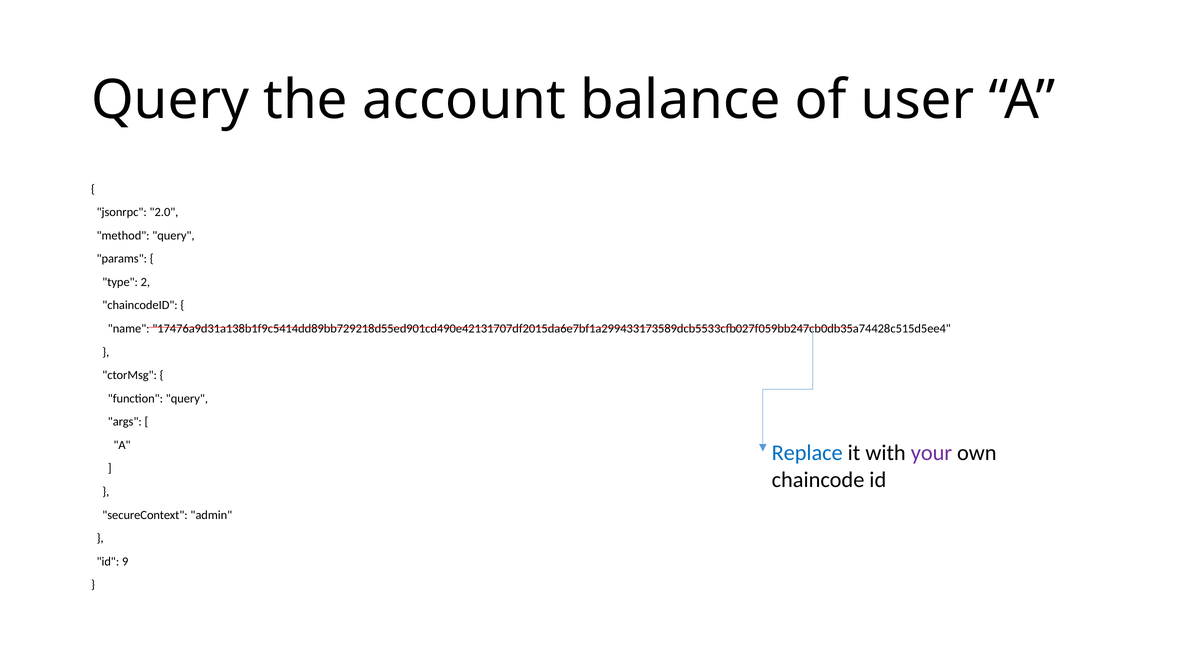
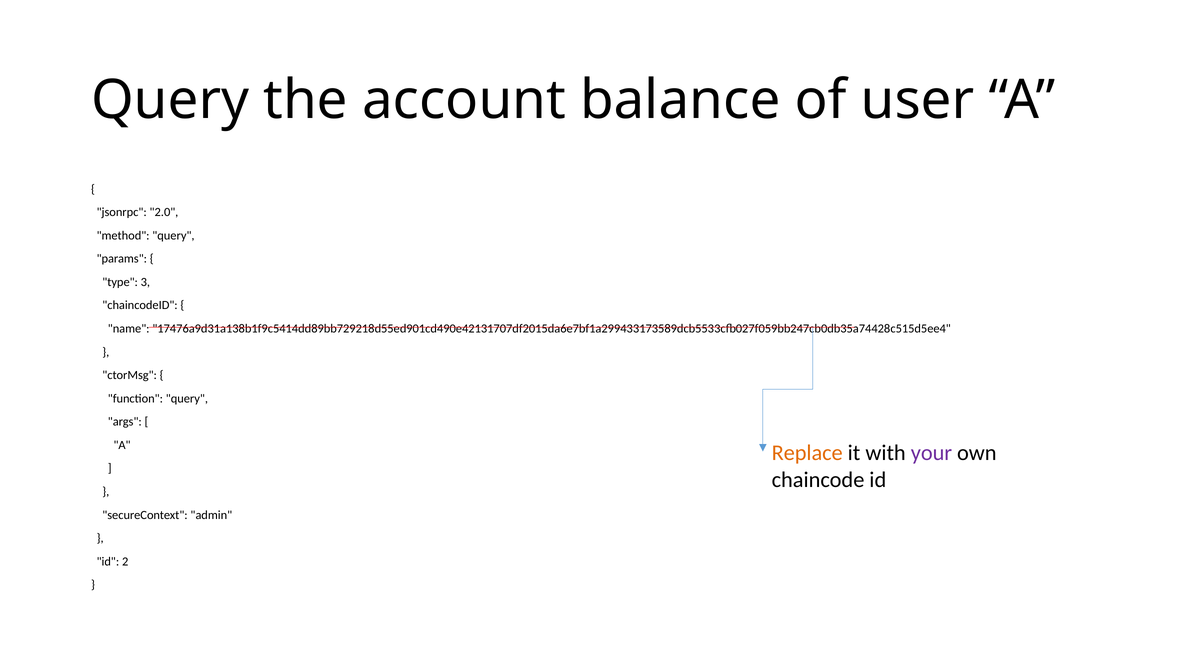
2: 2 -> 3
Replace colour: blue -> orange
9: 9 -> 2
